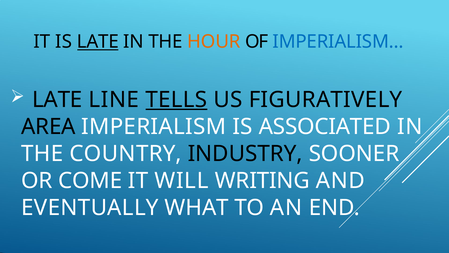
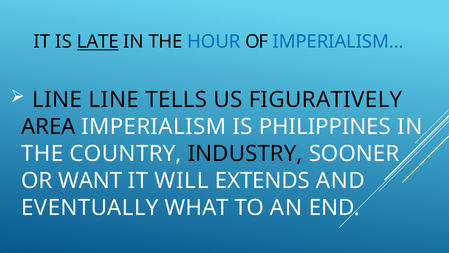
HOUR colour: orange -> blue
LATE at (57, 100): LATE -> LINE
TELLS underline: present -> none
ASSOCIATED: ASSOCIATED -> PHILIPPINES
COME: COME -> WANT
WRITING: WRITING -> EXTENDS
